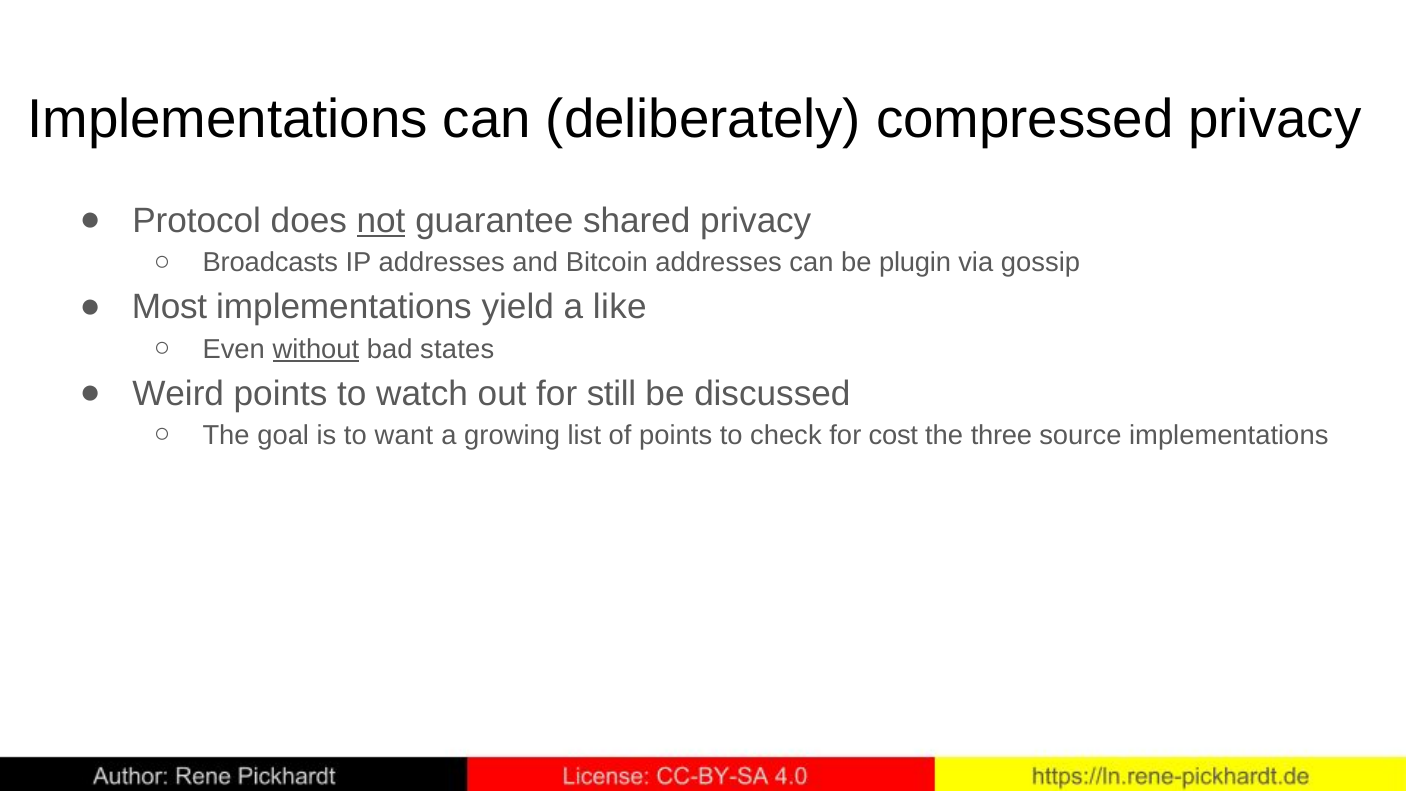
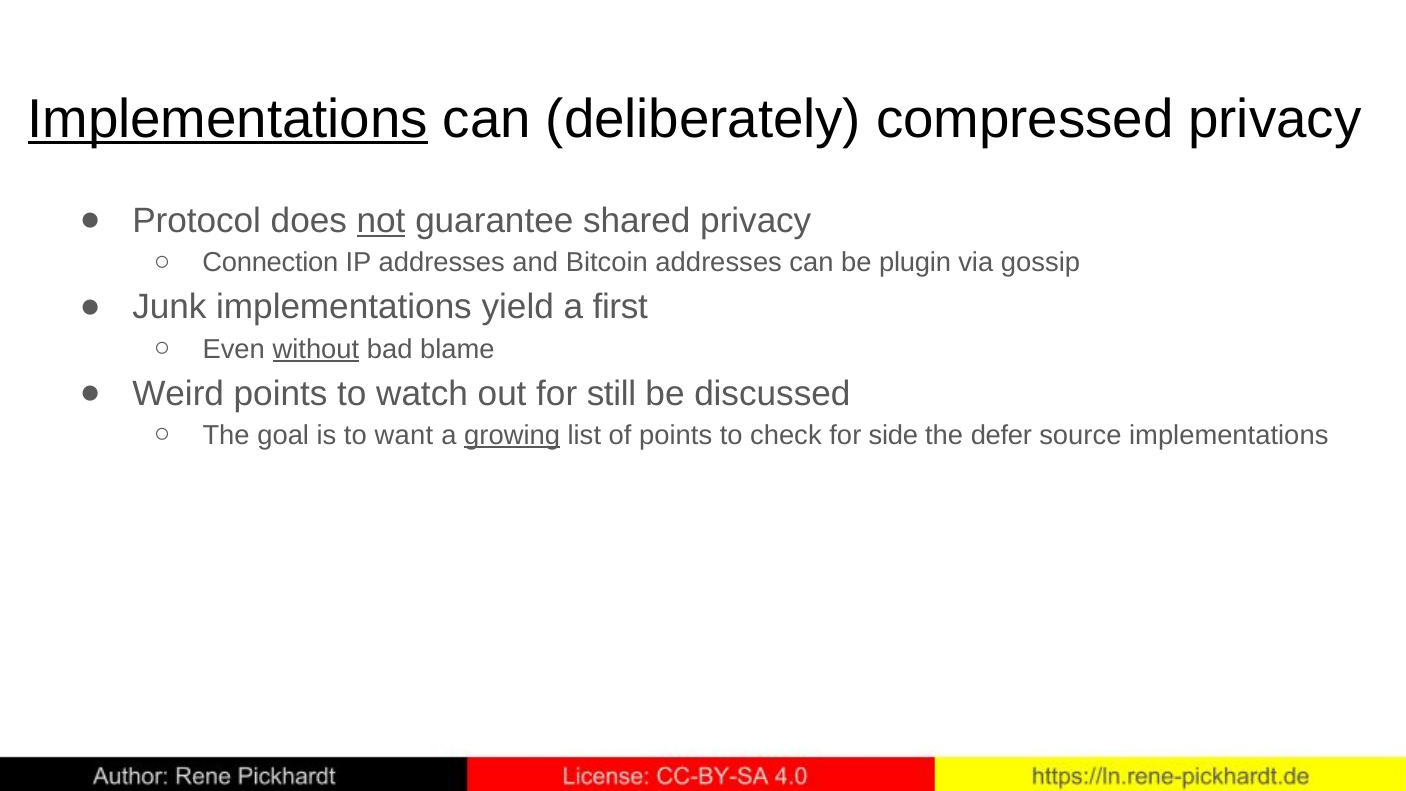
Implementations at (228, 119) underline: none -> present
Broadcasts: Broadcasts -> Connection
Most: Most -> Junk
like: like -> first
states: states -> blame
growing underline: none -> present
cost: cost -> side
three: three -> defer
